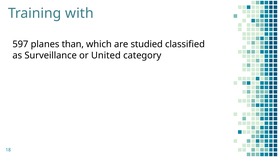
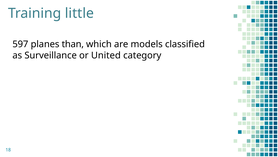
with: with -> little
studied: studied -> models
